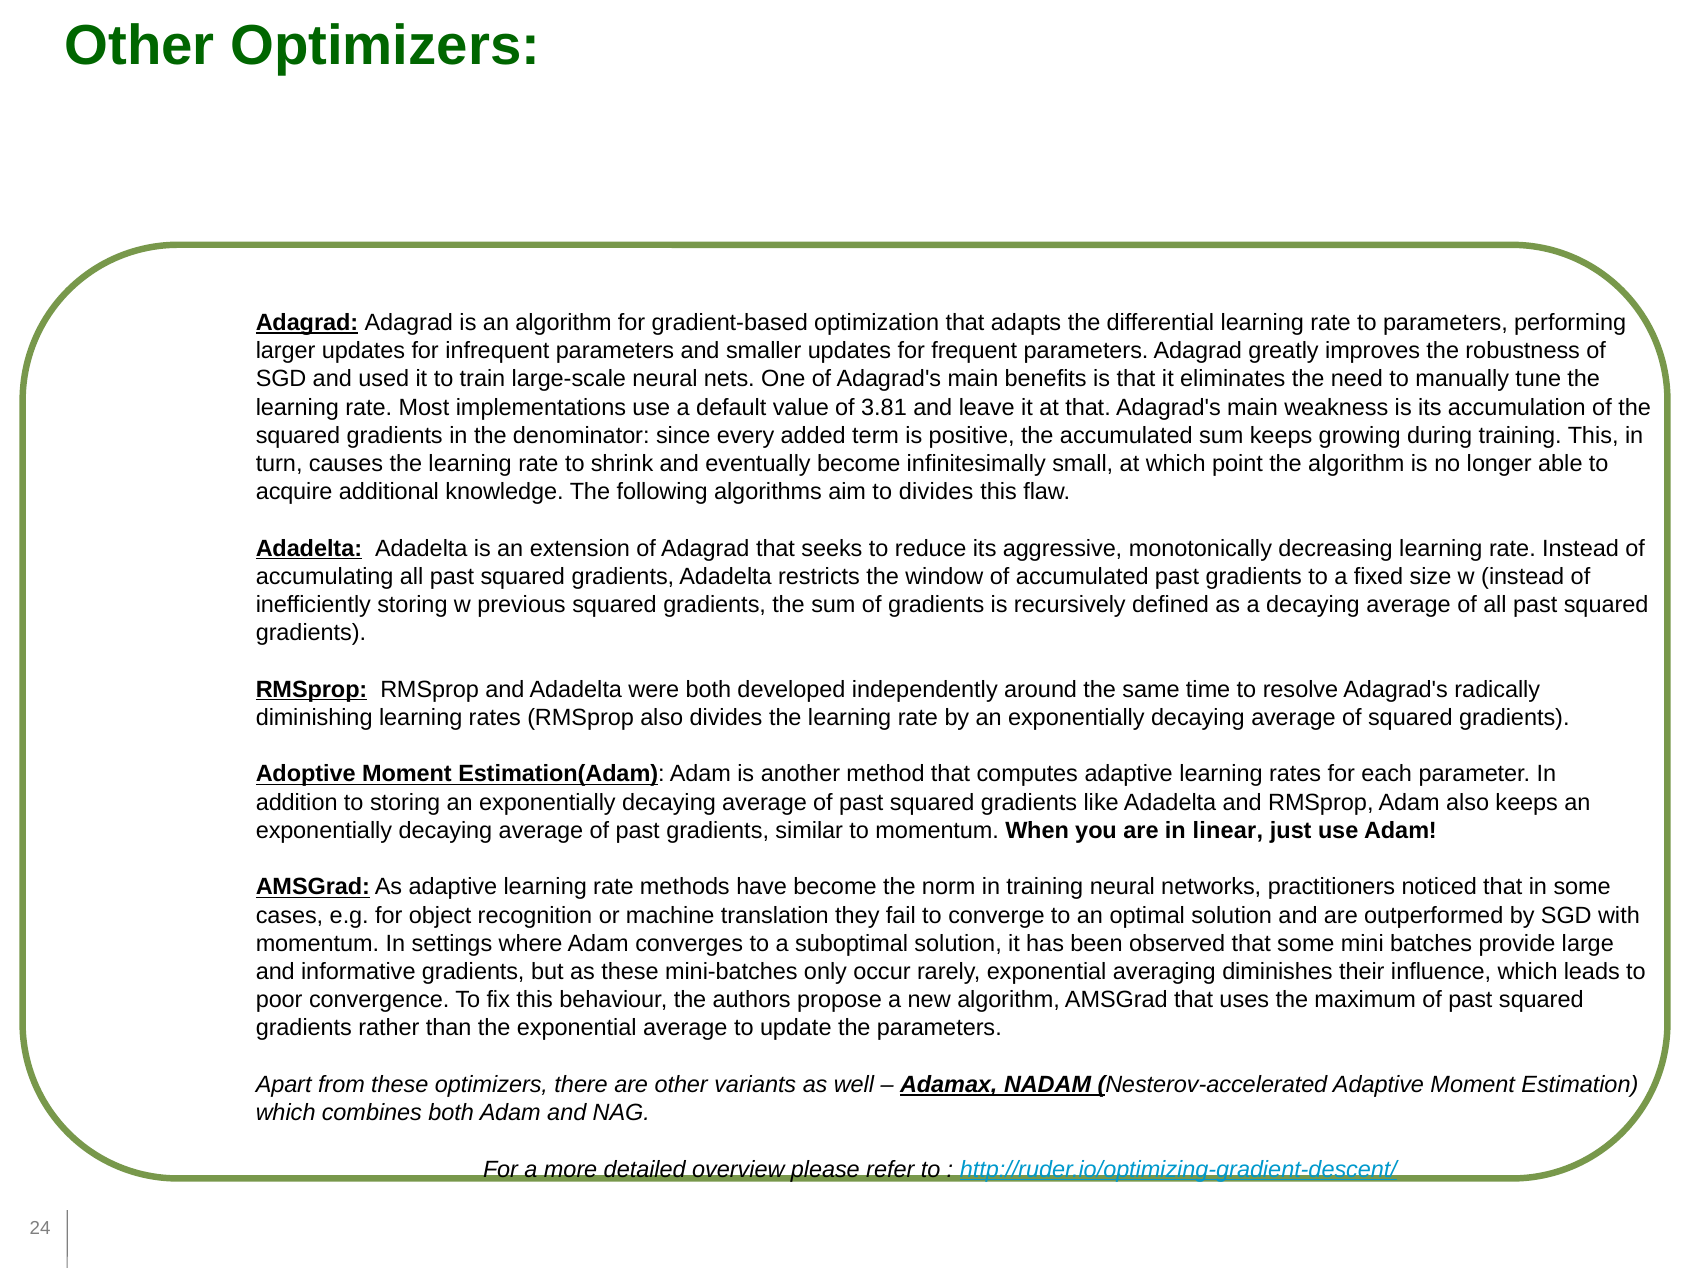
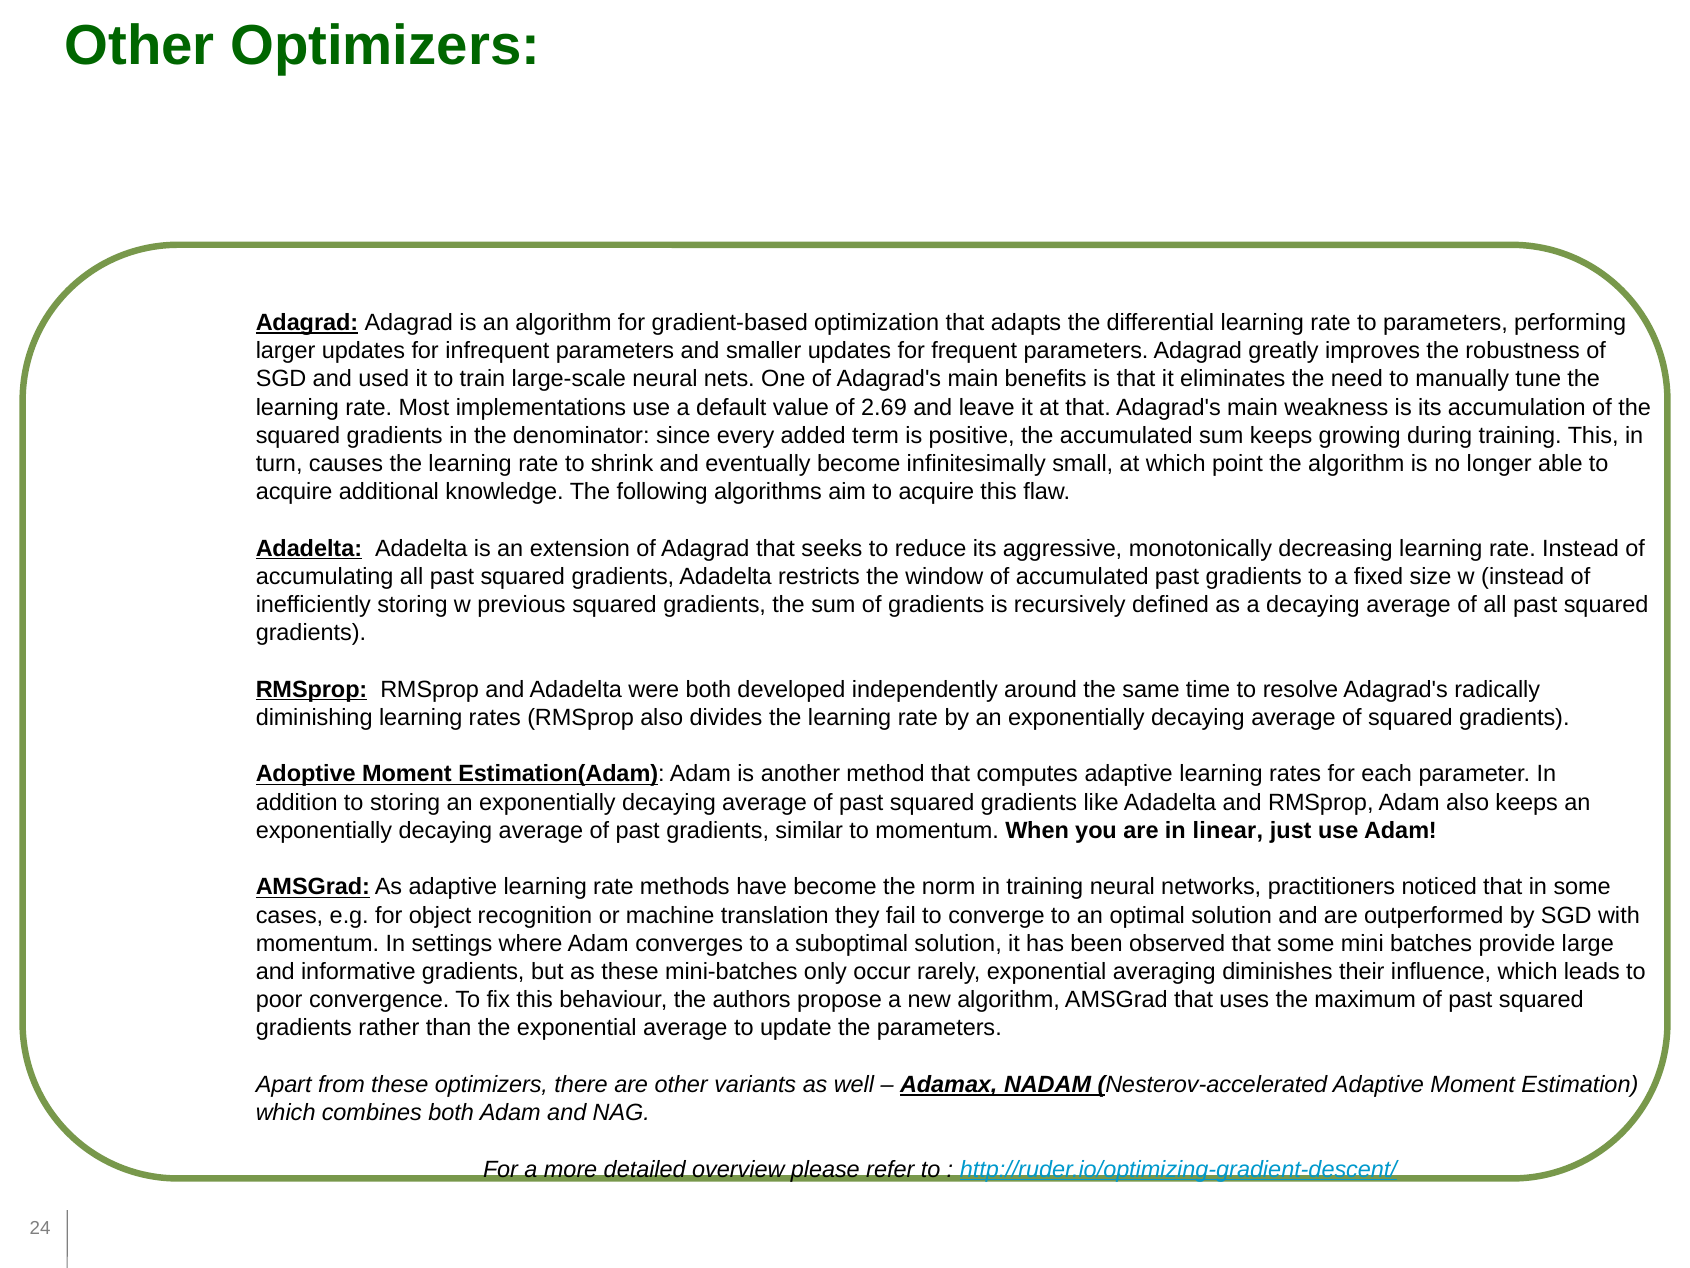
3.81: 3.81 -> 2.69
aim to divides: divides -> acquire
